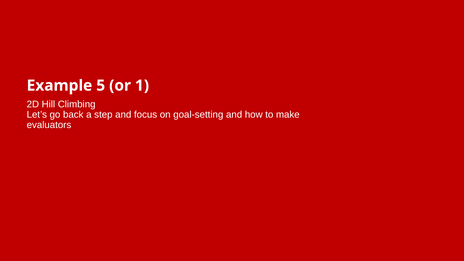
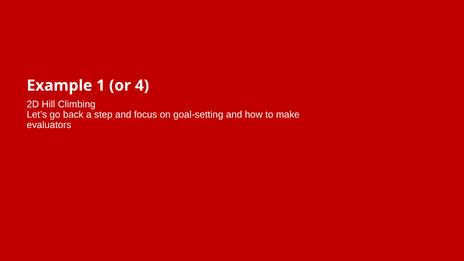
5: 5 -> 1
1: 1 -> 4
